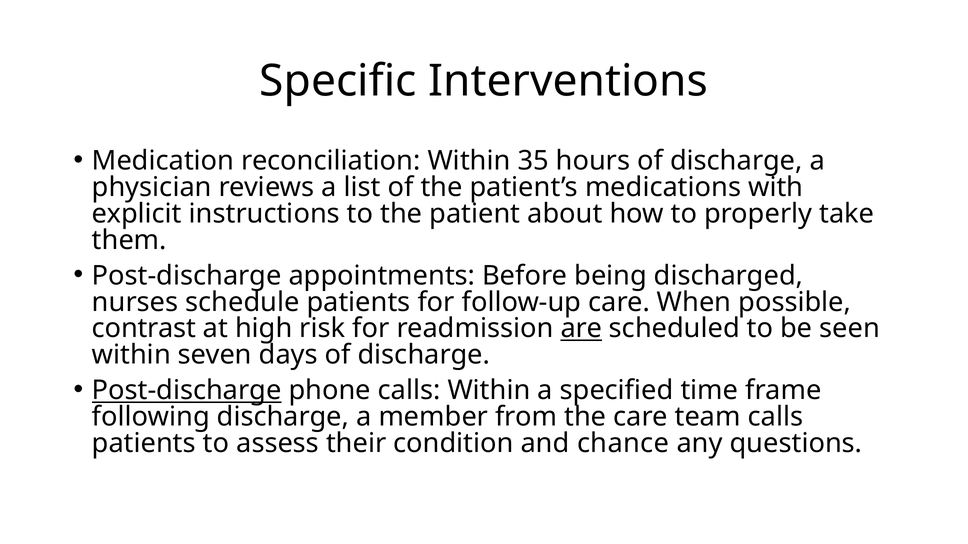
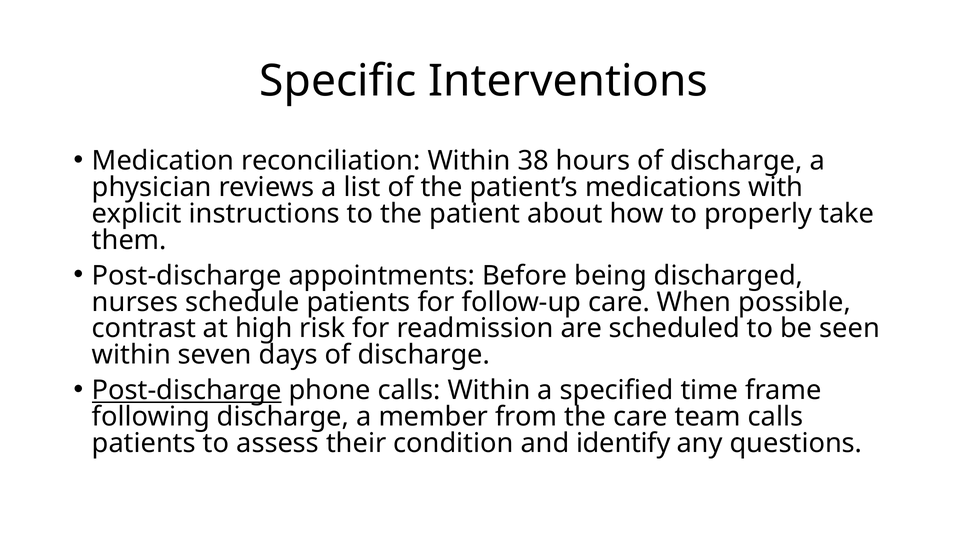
35: 35 -> 38
are underline: present -> none
chance: chance -> identify
